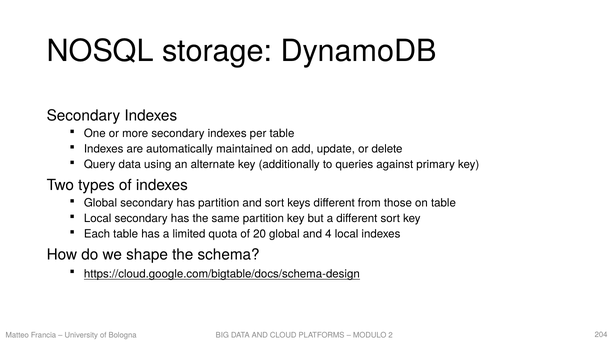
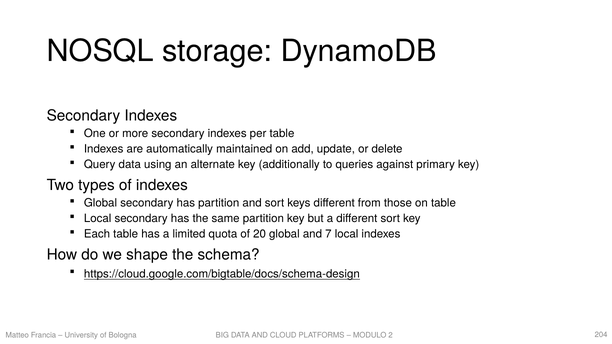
4: 4 -> 7
